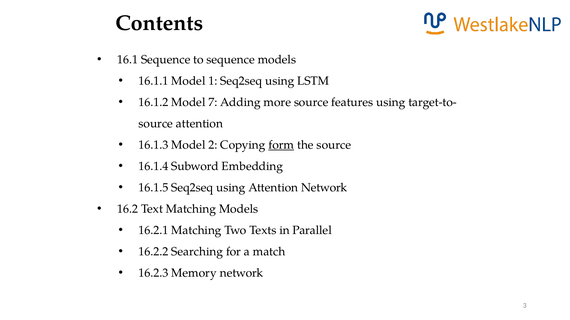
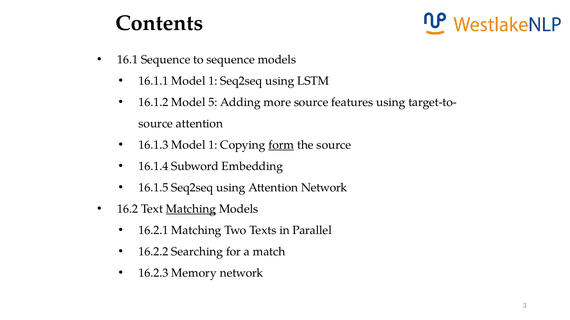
7: 7 -> 5
16.1.3 Model 2: 2 -> 1
Matching at (191, 209) underline: none -> present
